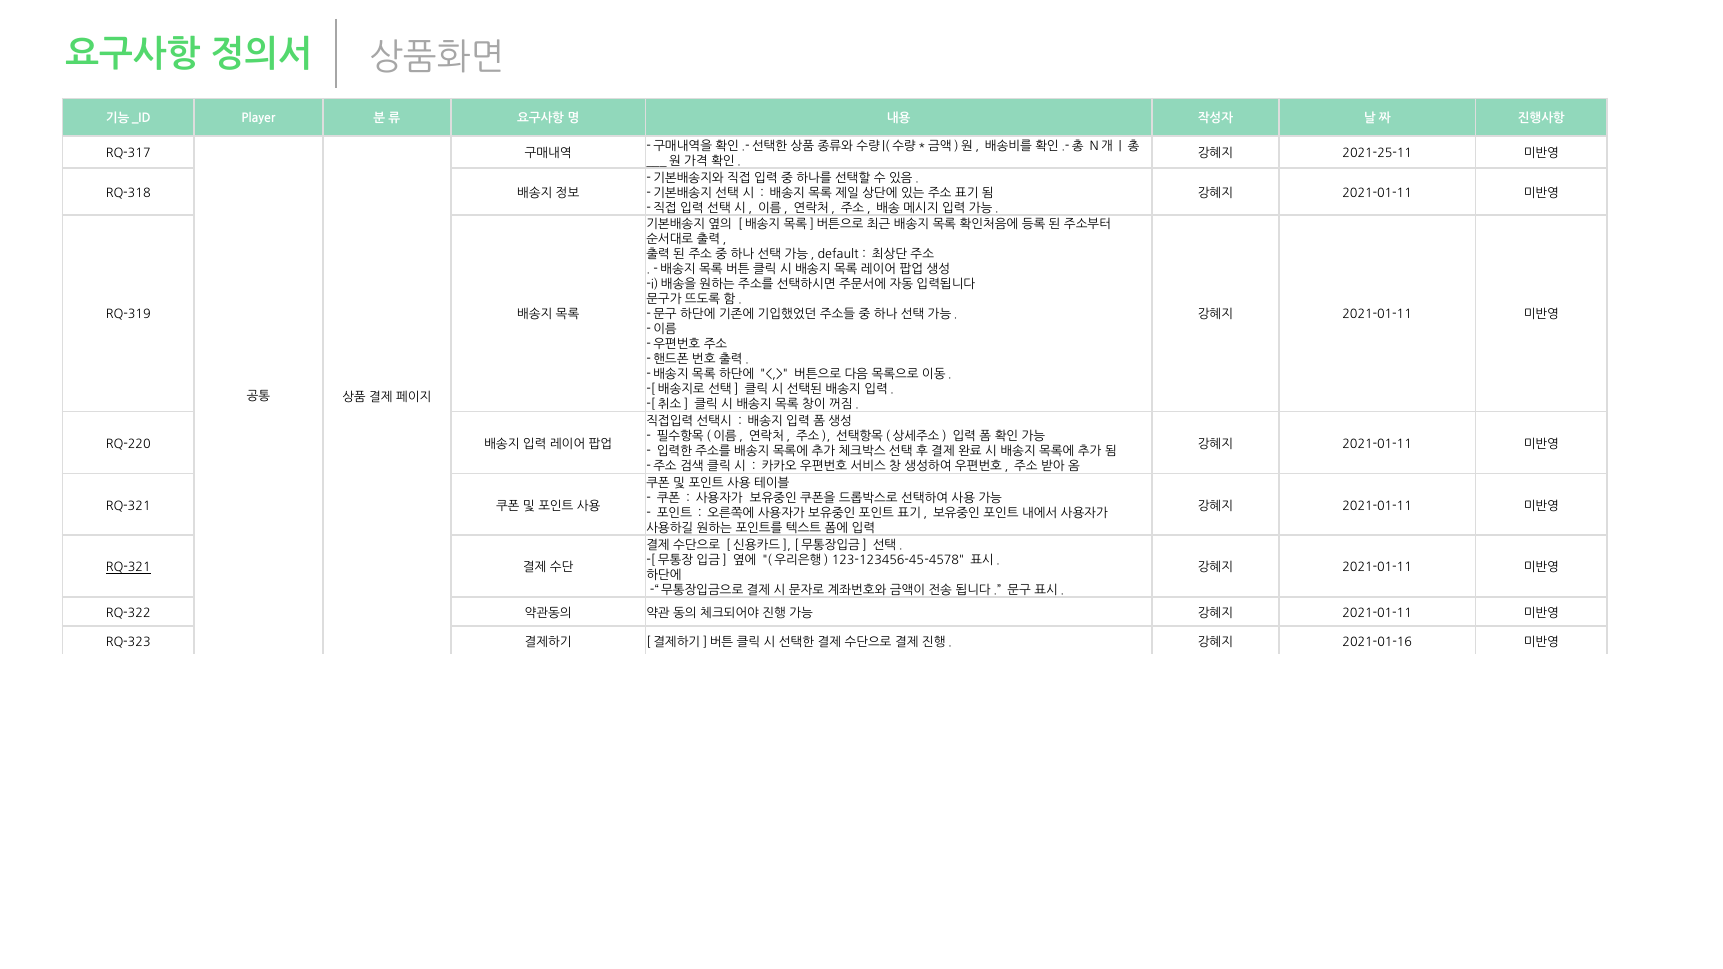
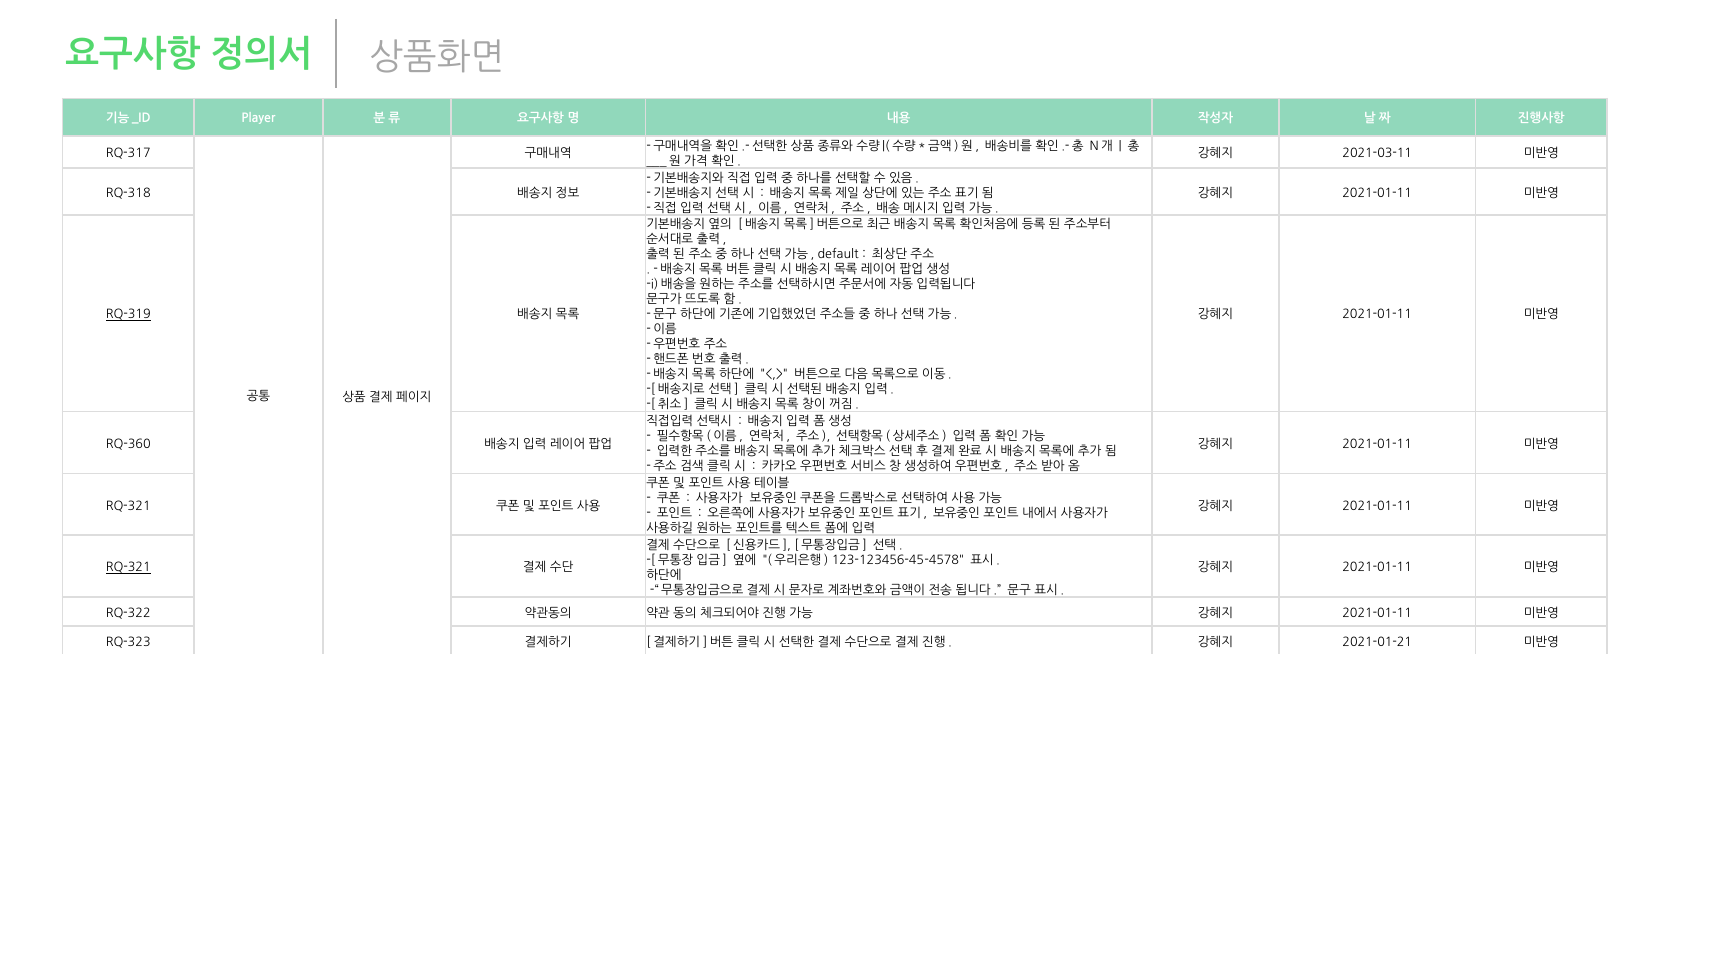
2021-25-11: 2021-25-11 -> 2021-03-11
RQ-319 underline: none -> present
RQ-220: RQ-220 -> RQ-360
2021-01-16: 2021-01-16 -> 2021-01-21
